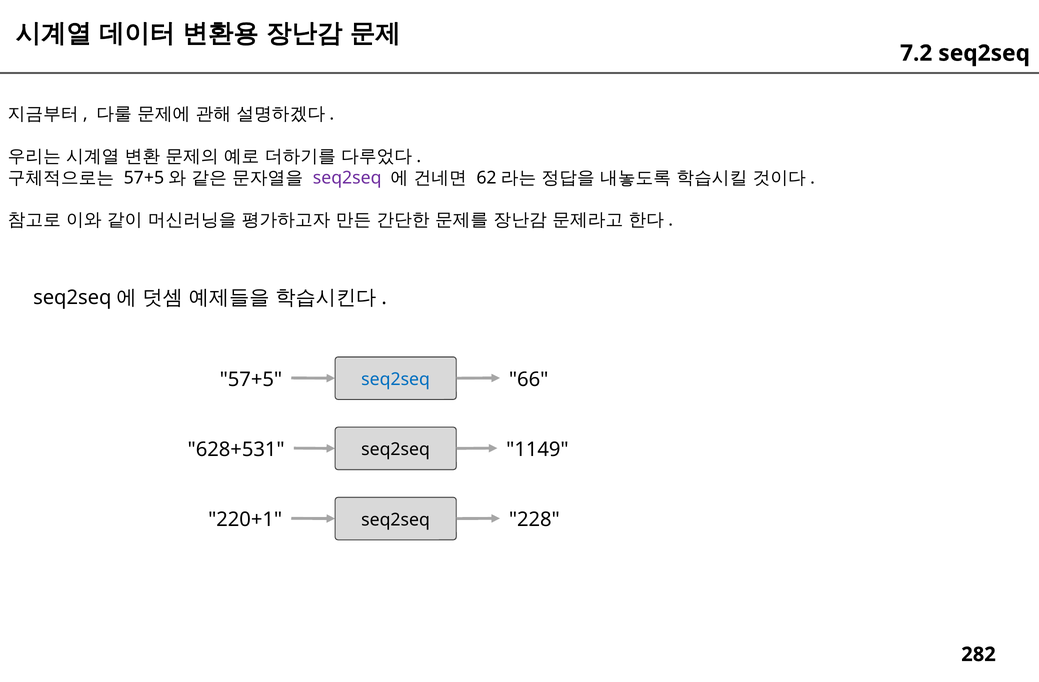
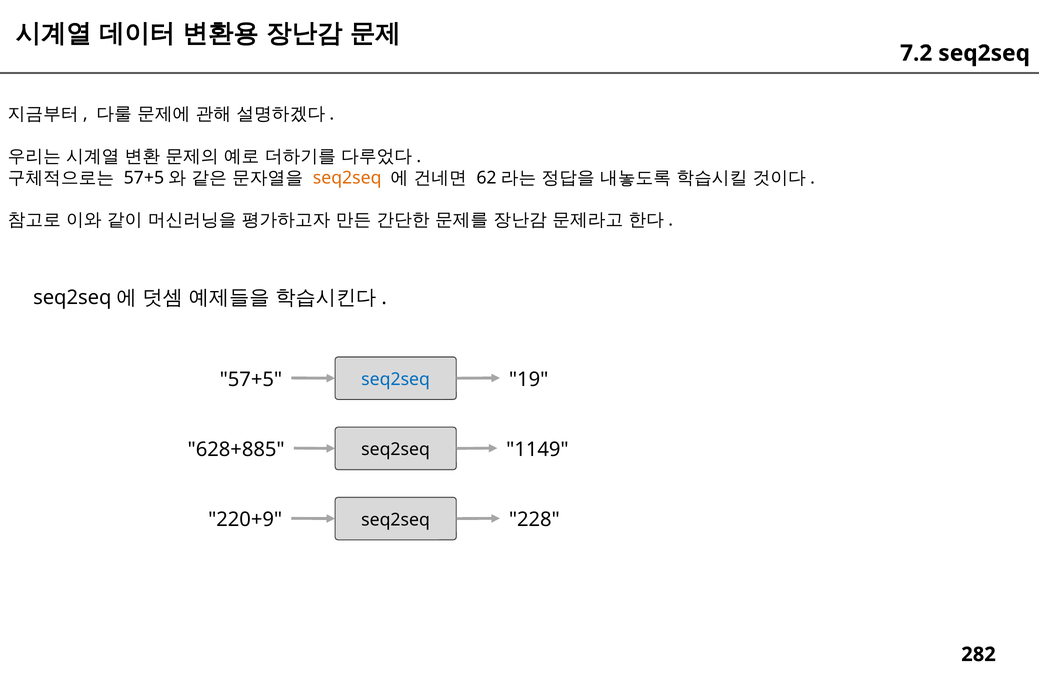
seq2seq at (347, 178) colour: purple -> orange
66: 66 -> 19
628+531: 628+531 -> 628+885
220+1: 220+1 -> 220+9
